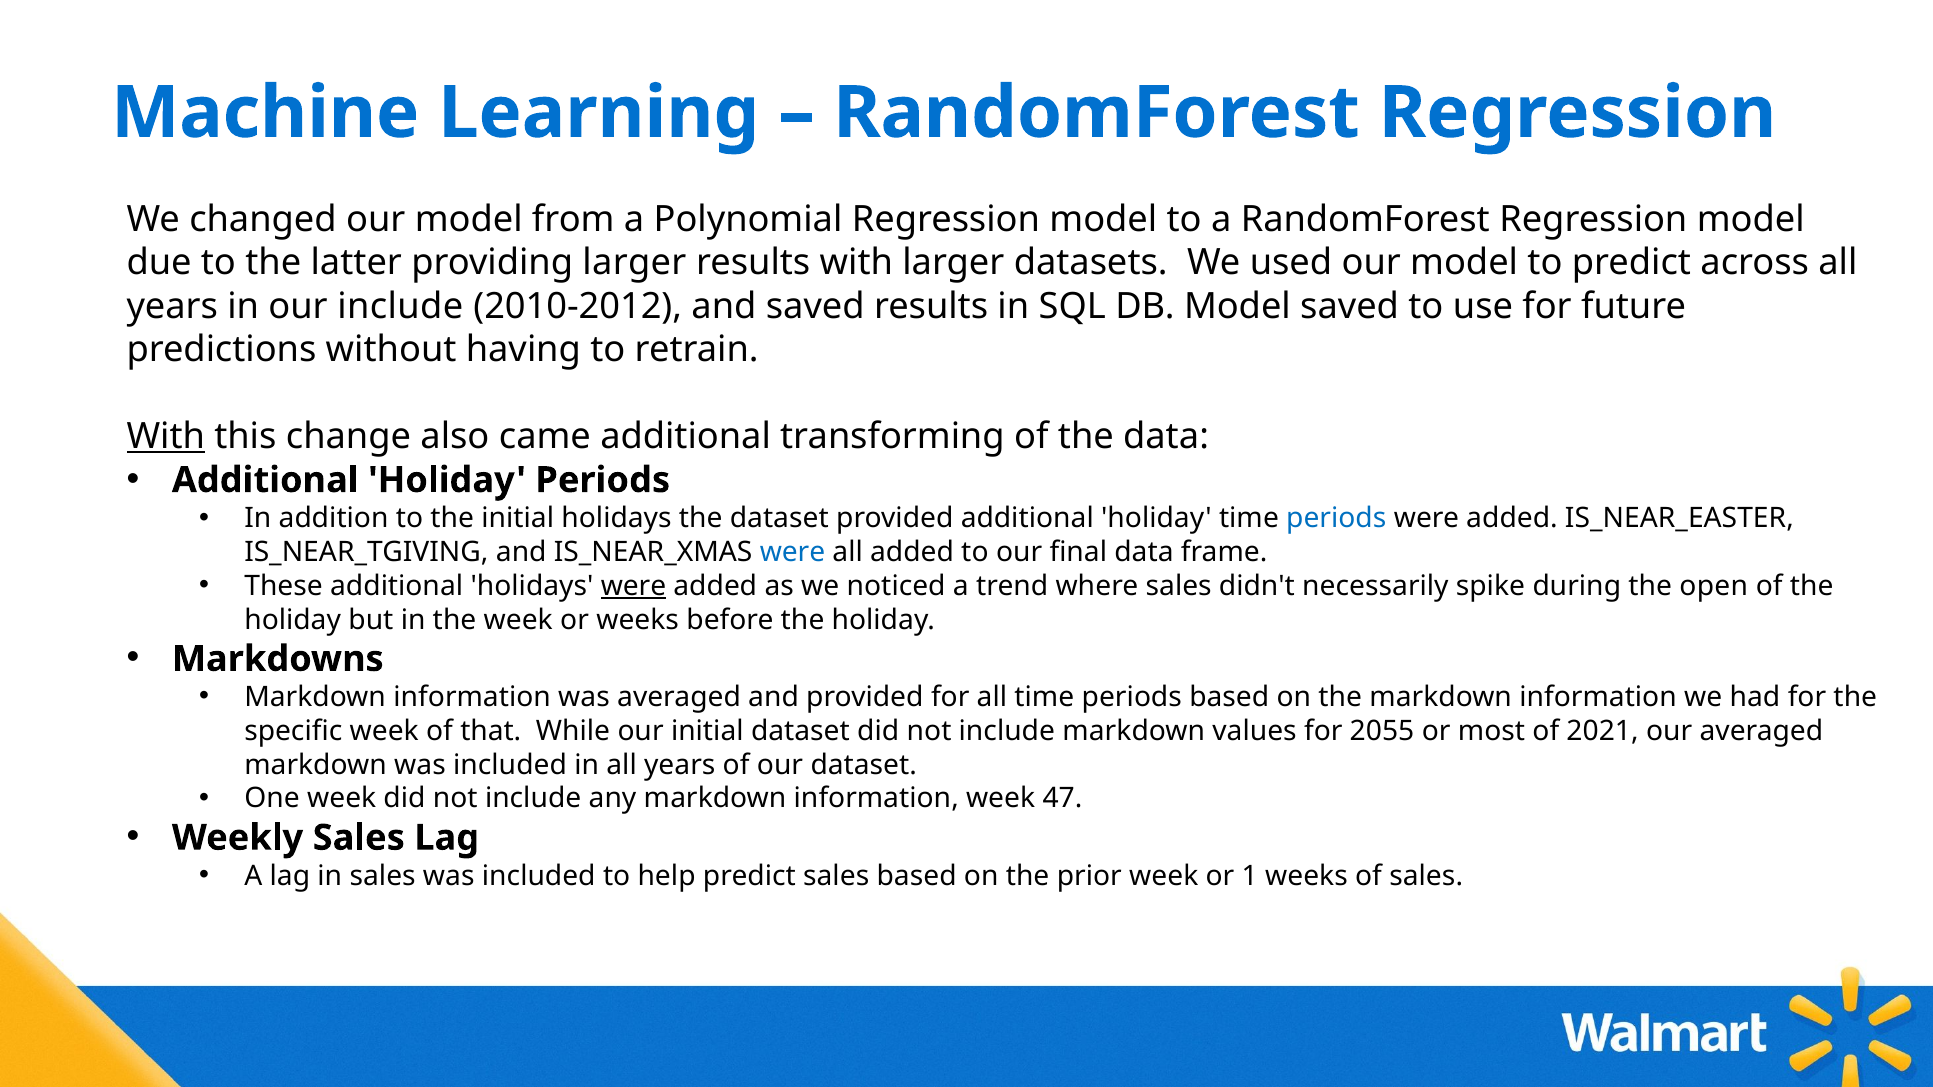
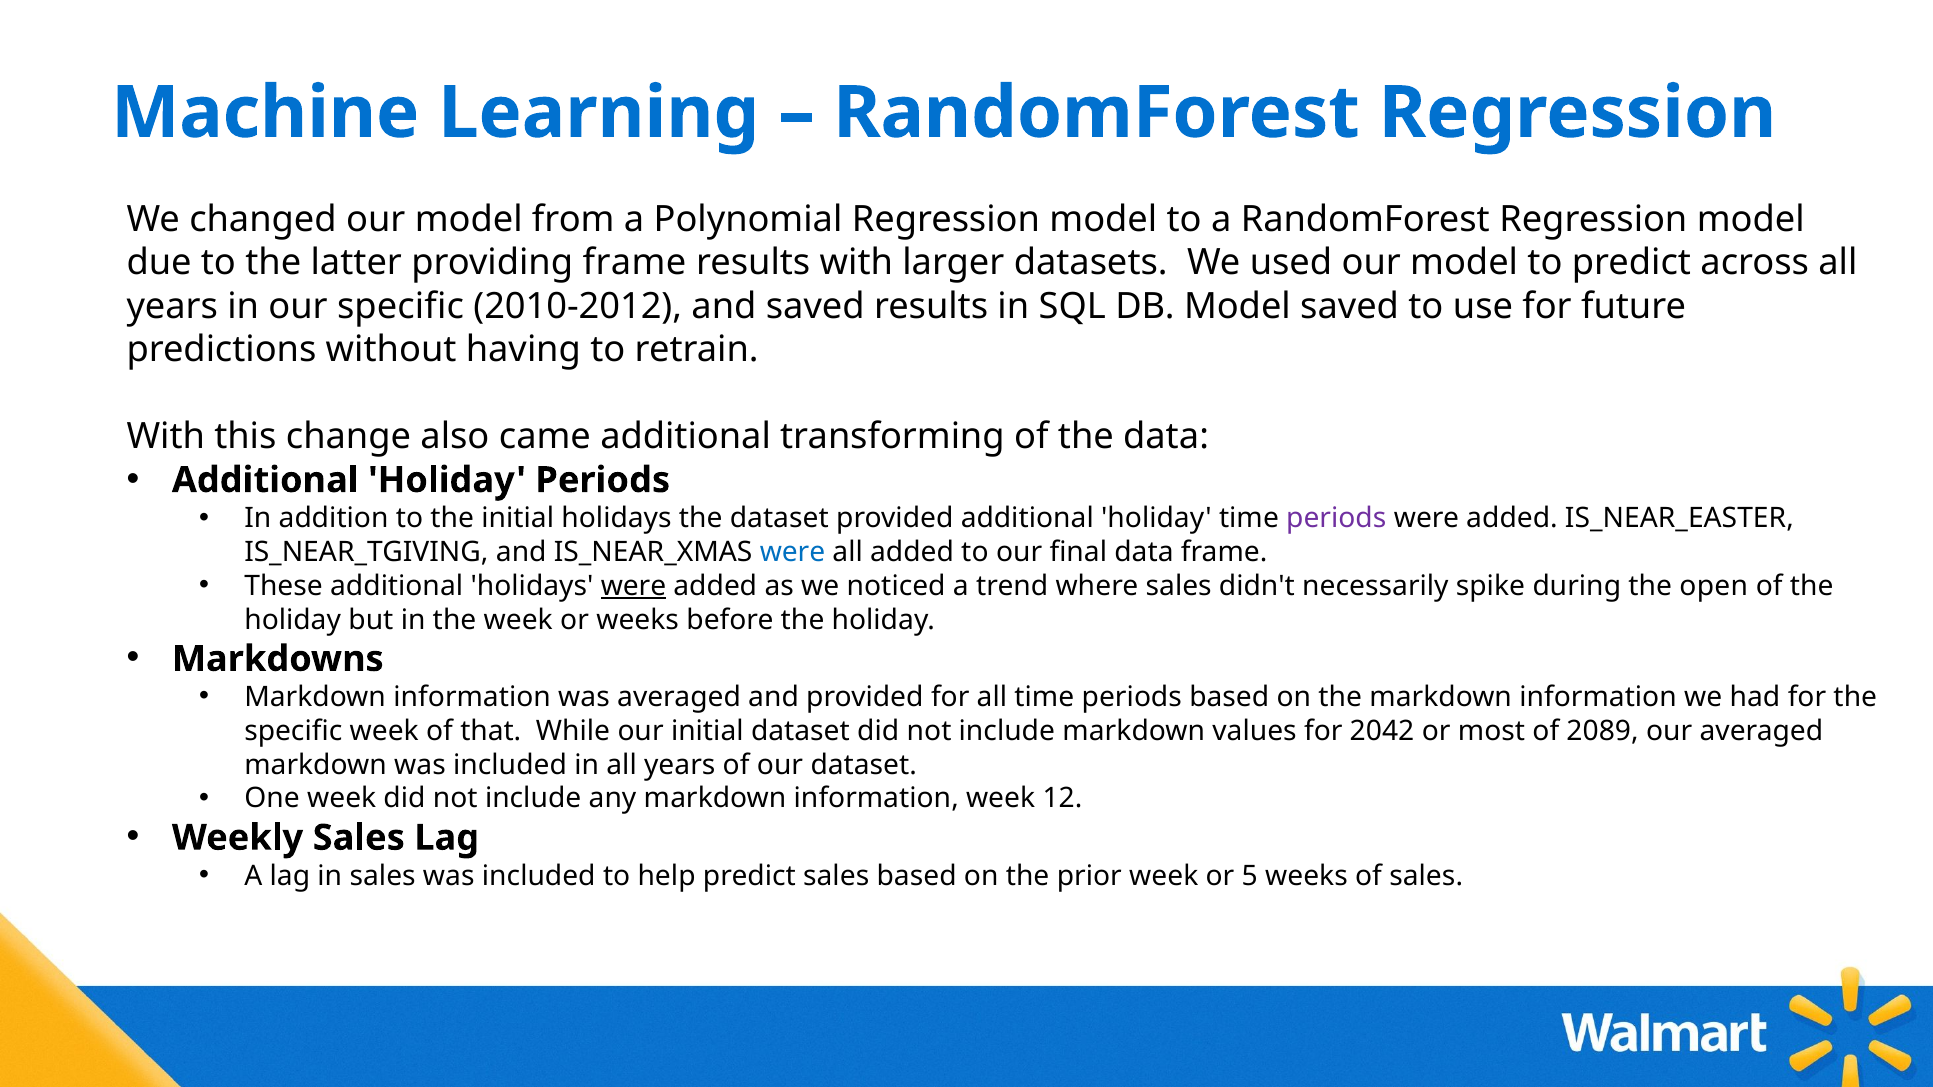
providing larger: larger -> frame
our include: include -> specific
With at (166, 437) underline: present -> none
periods at (1336, 518) colour: blue -> purple
2055: 2055 -> 2042
2021: 2021 -> 2089
47: 47 -> 12
1: 1 -> 5
